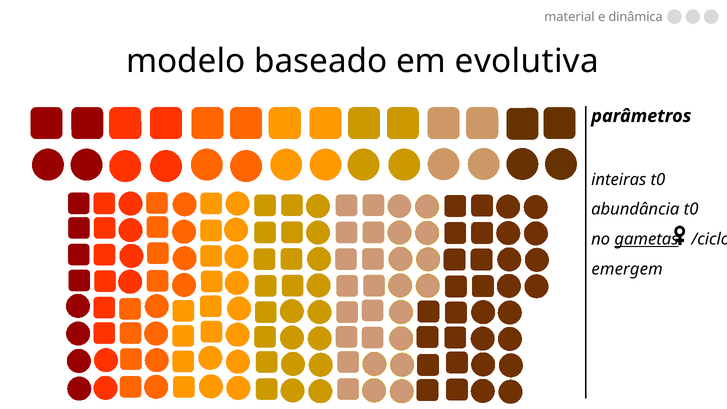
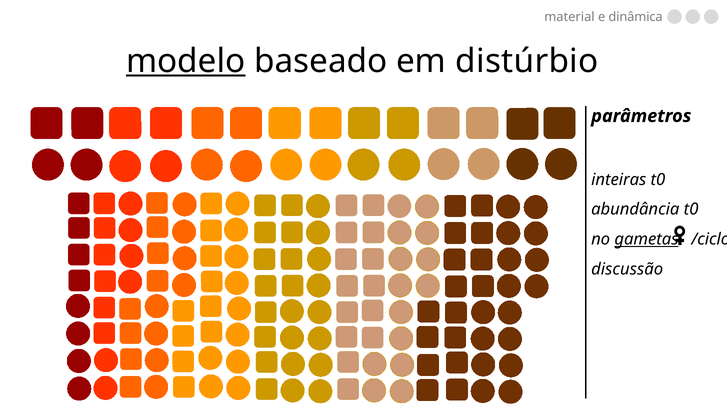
modelo underline: none -> present
evolutiva: evolutiva -> distúrbio
emergem: emergem -> discussão
